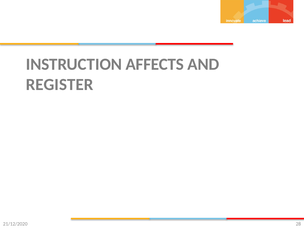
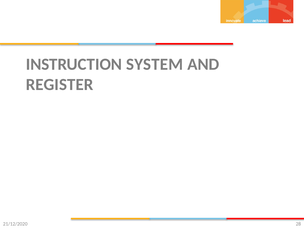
AFFECTS: AFFECTS -> SYSTEM
